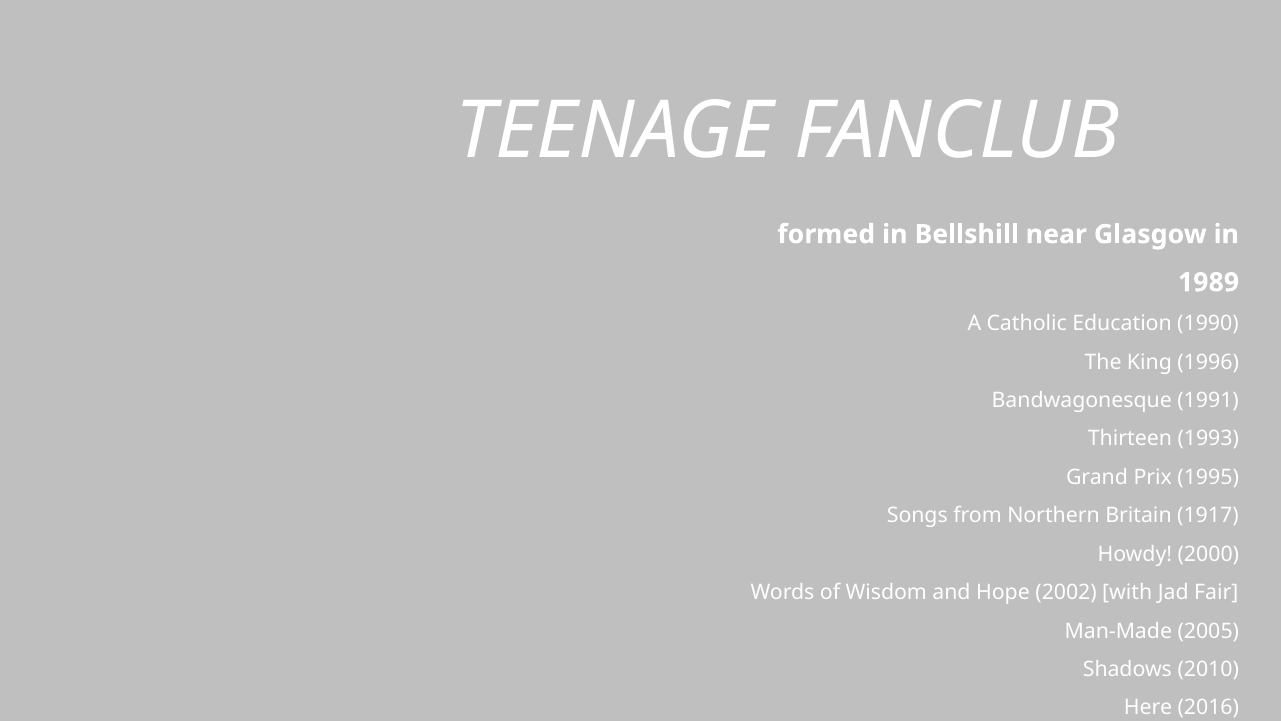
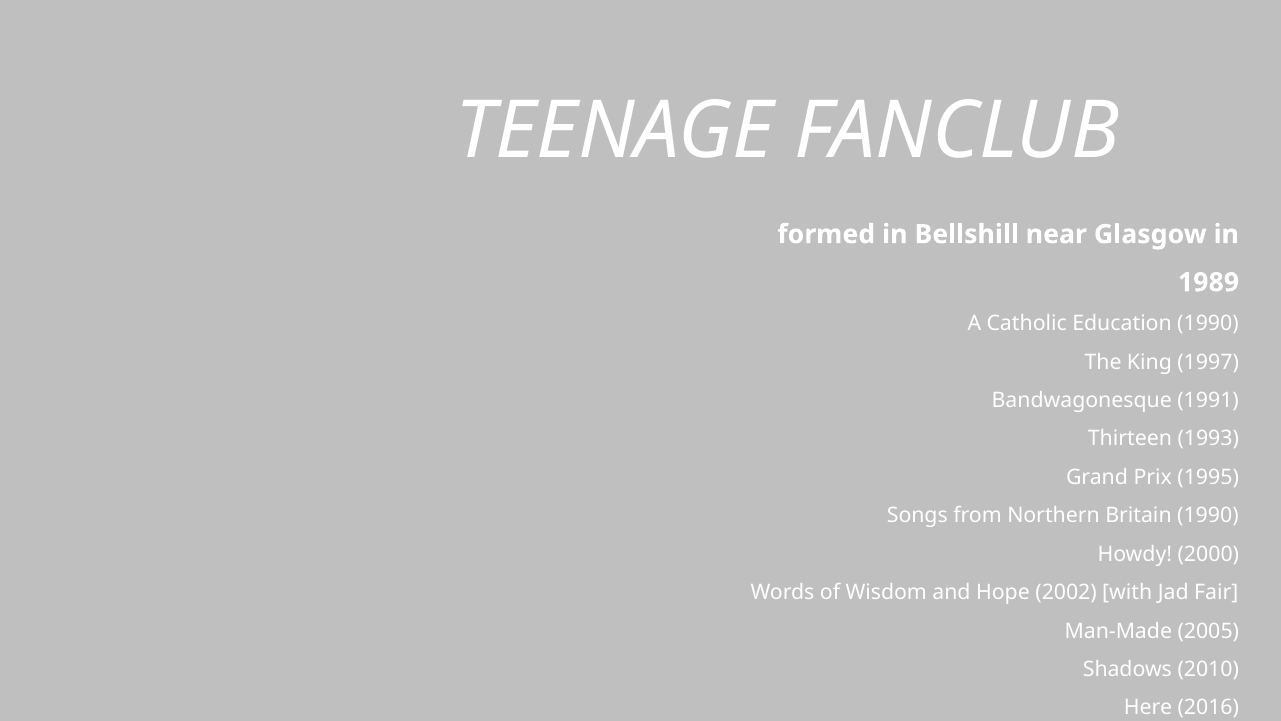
1996: 1996 -> 1997
Britain 1917: 1917 -> 1990
